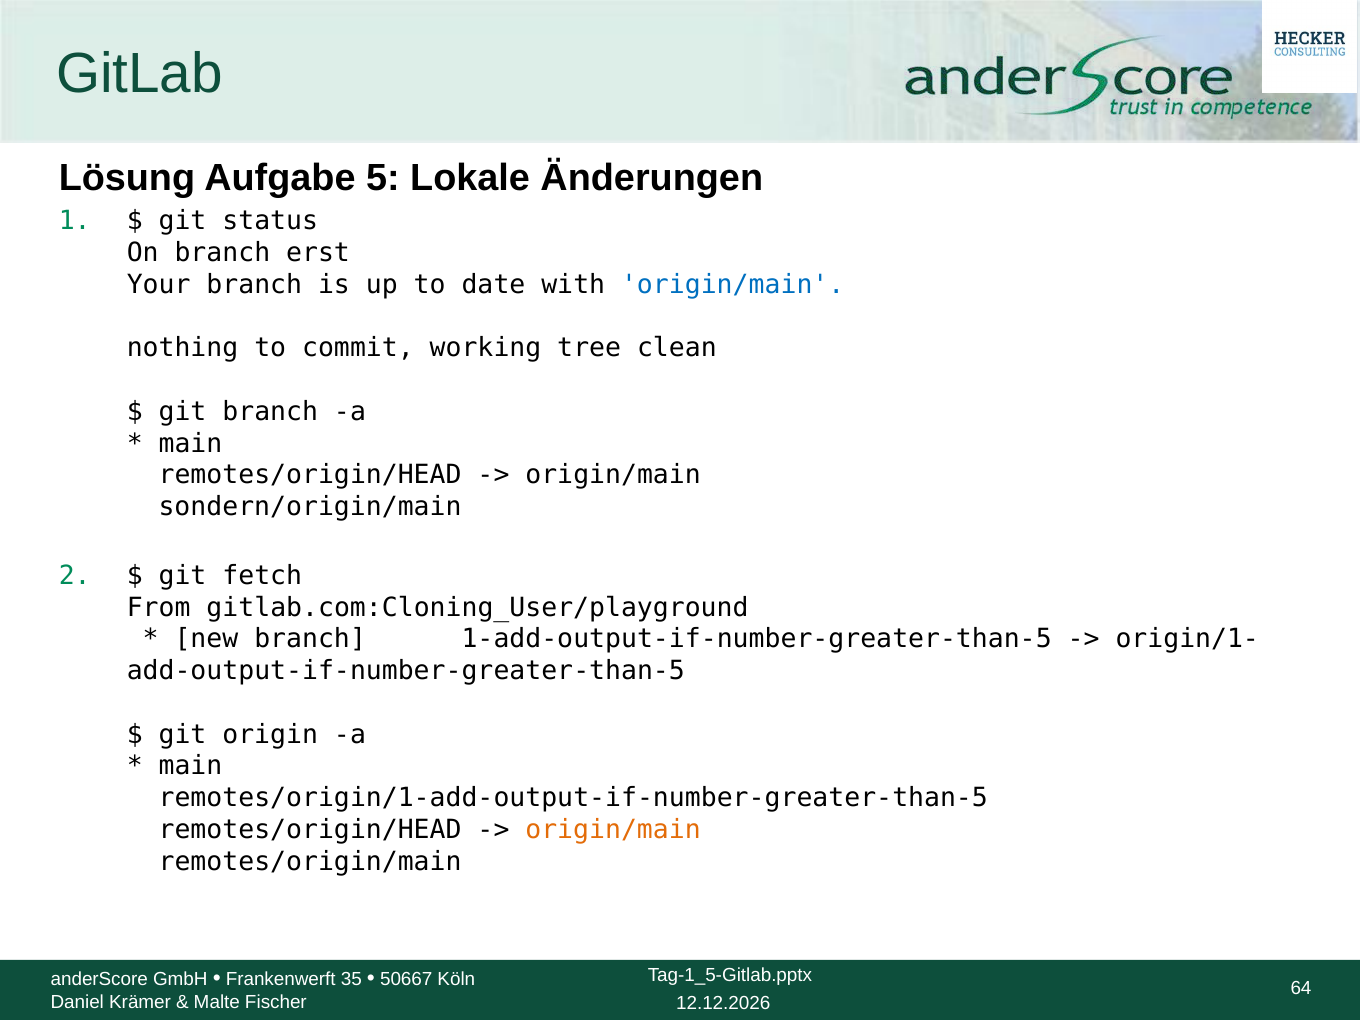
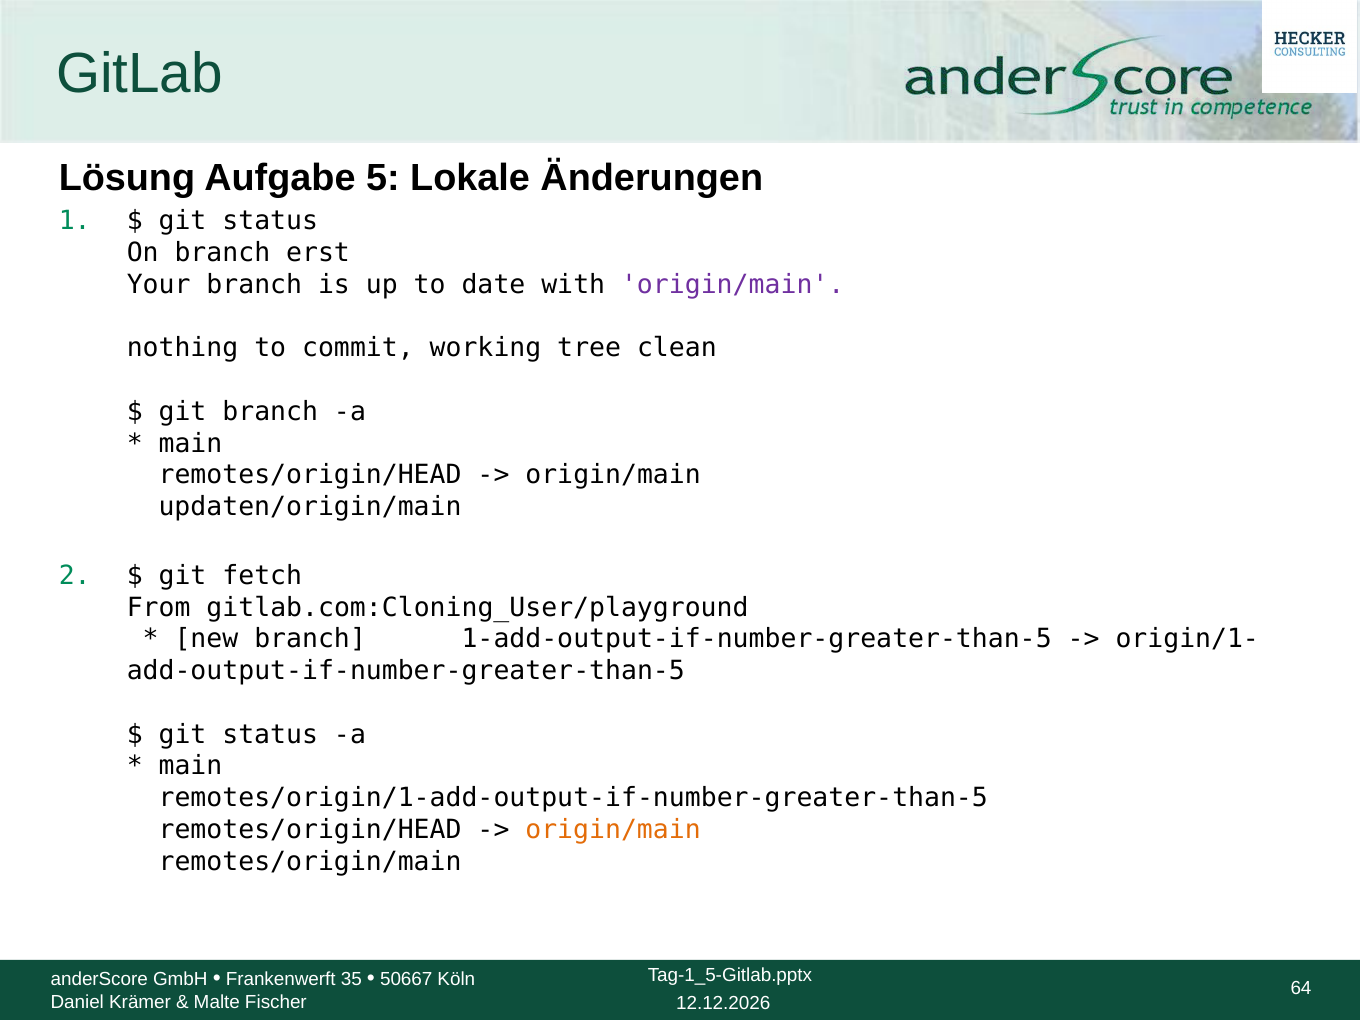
origin/main at (733, 285) colour: blue -> purple
sondern/origin/main: sondern/origin/main -> updaten/origin/main
origin at (270, 734): origin -> status
